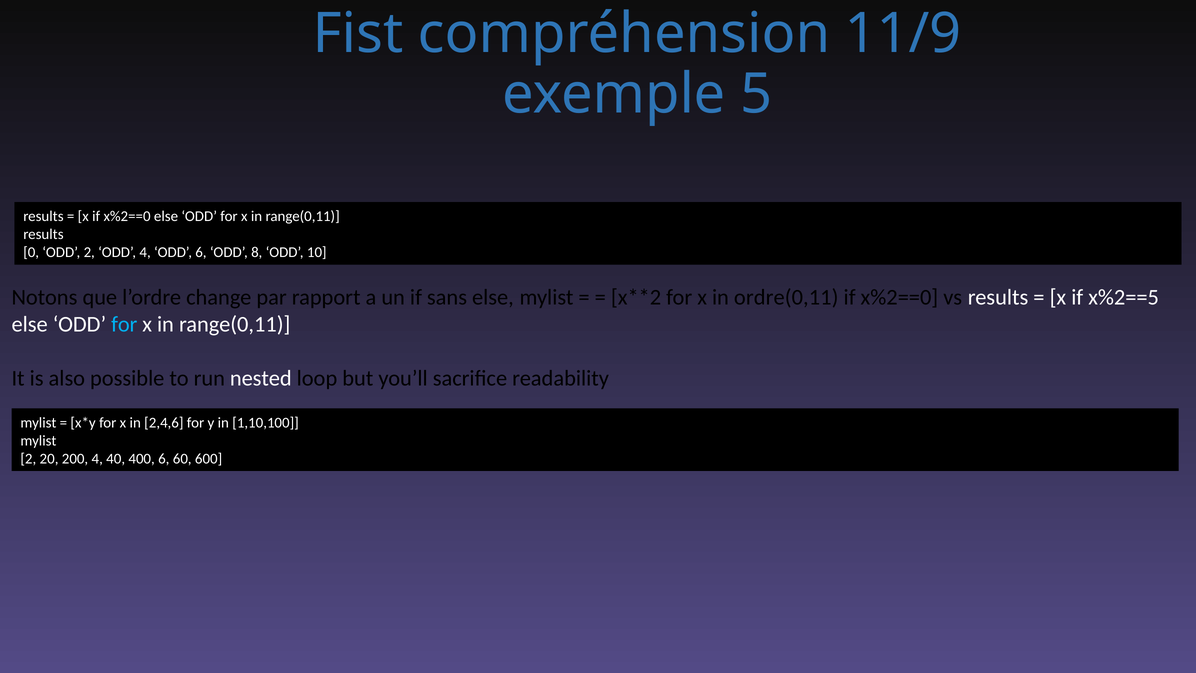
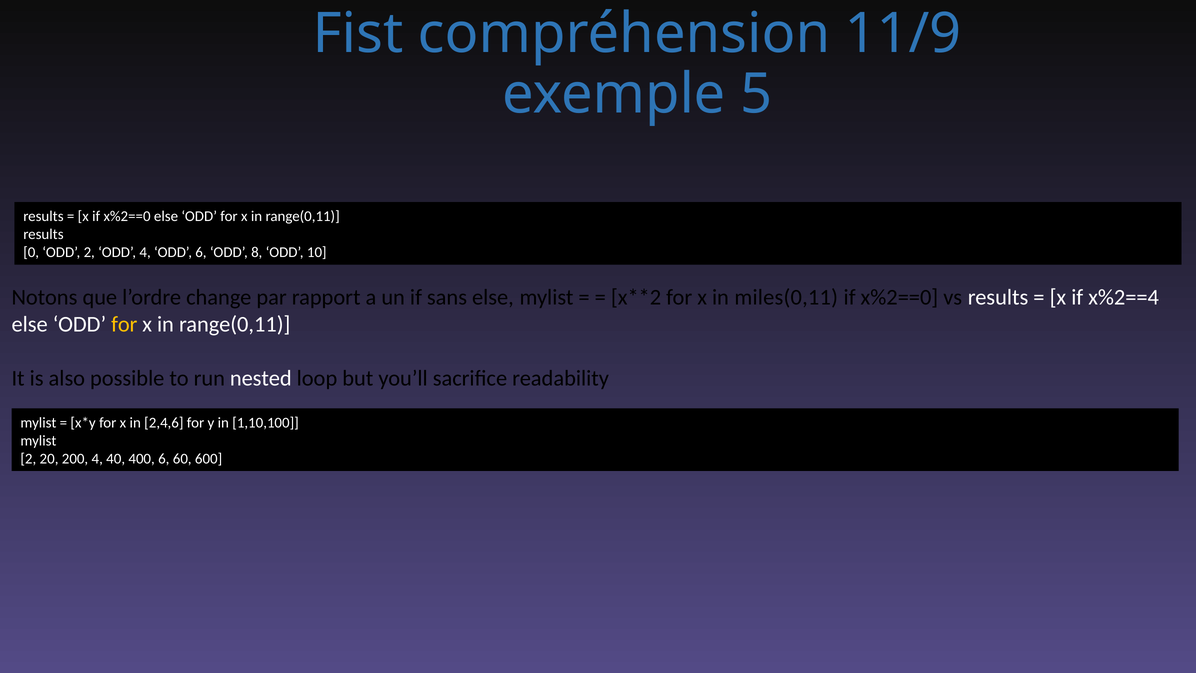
ordre(0,11: ordre(0,11 -> miles(0,11
x%2==5: x%2==5 -> x%2==4
for at (124, 324) colour: light blue -> yellow
